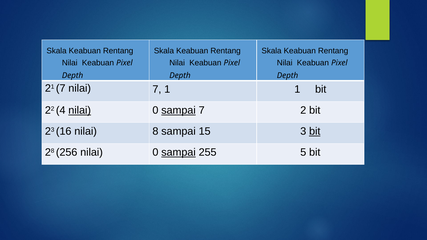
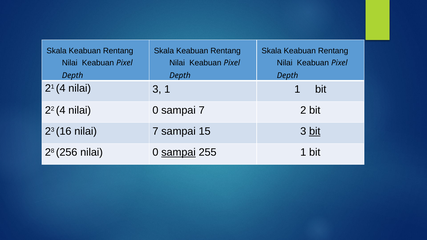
21 7: 7 -> 4
nilai 7: 7 -> 3
nilai at (80, 111) underline: present -> none
sampai at (179, 111) underline: present -> none
nilai 8: 8 -> 7
255 5: 5 -> 1
